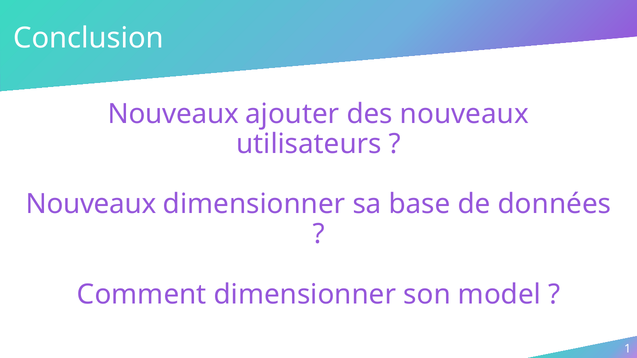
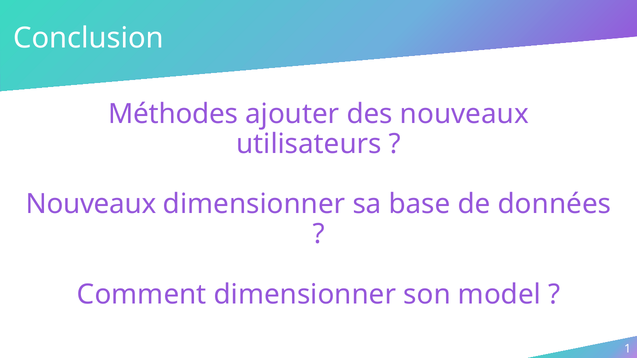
Nouveaux at (173, 114): Nouveaux -> Méthodes
